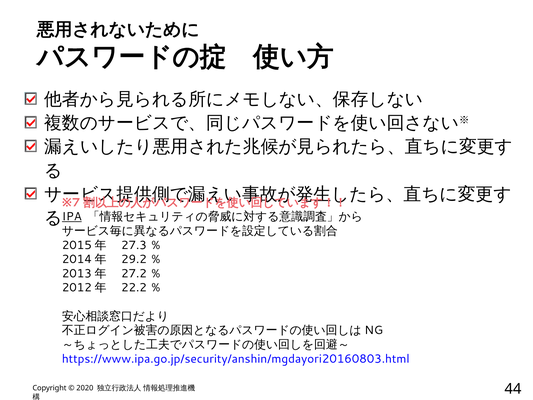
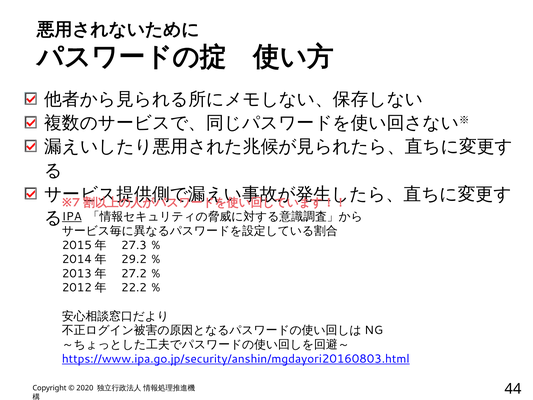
https://www.ipa.go.jp/security/anshin/mgdayori20160803.html underline: none -> present
